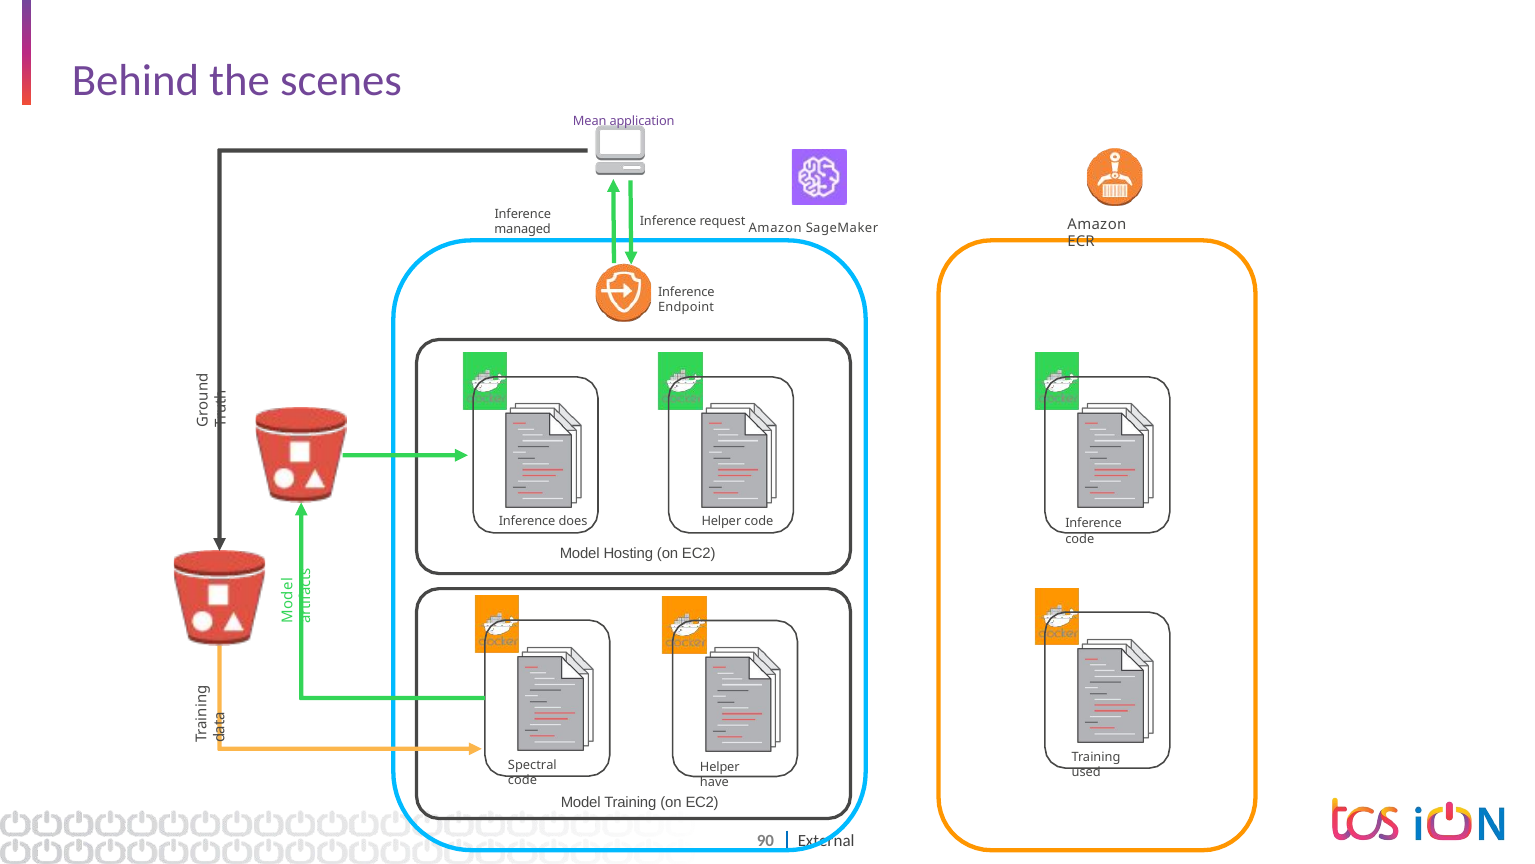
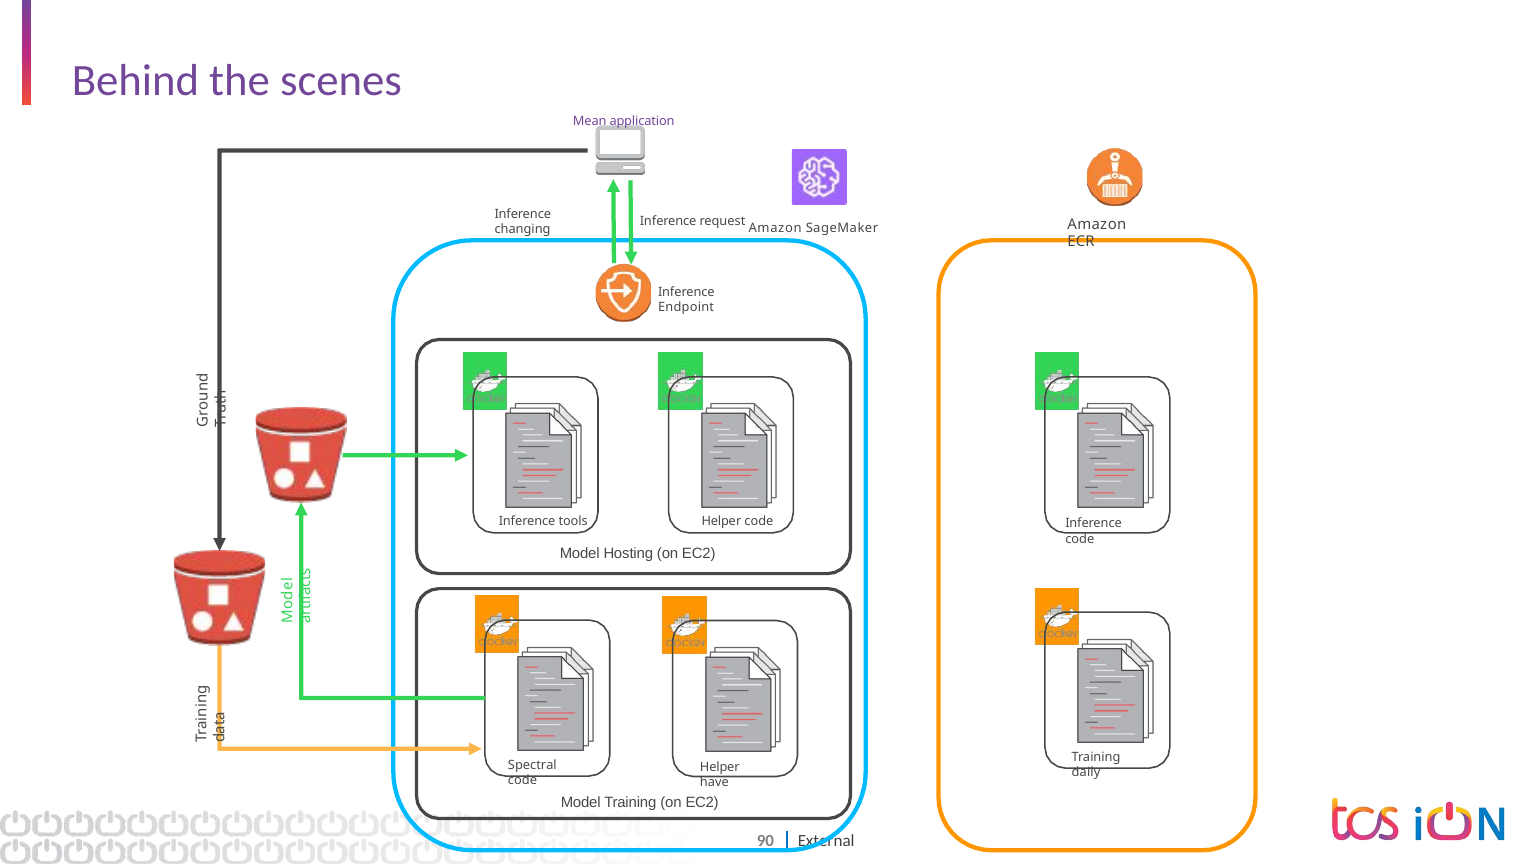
managed: managed -> changing
does: does -> tools
used: used -> daily
